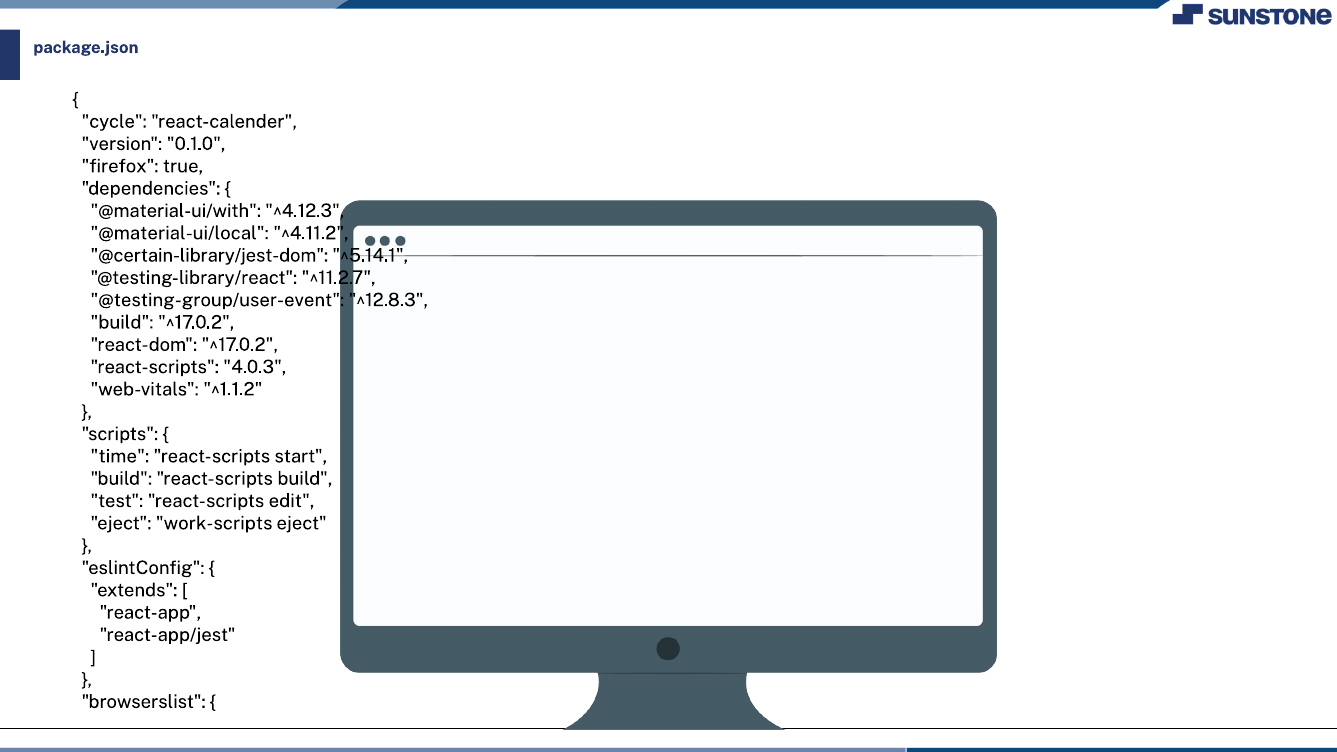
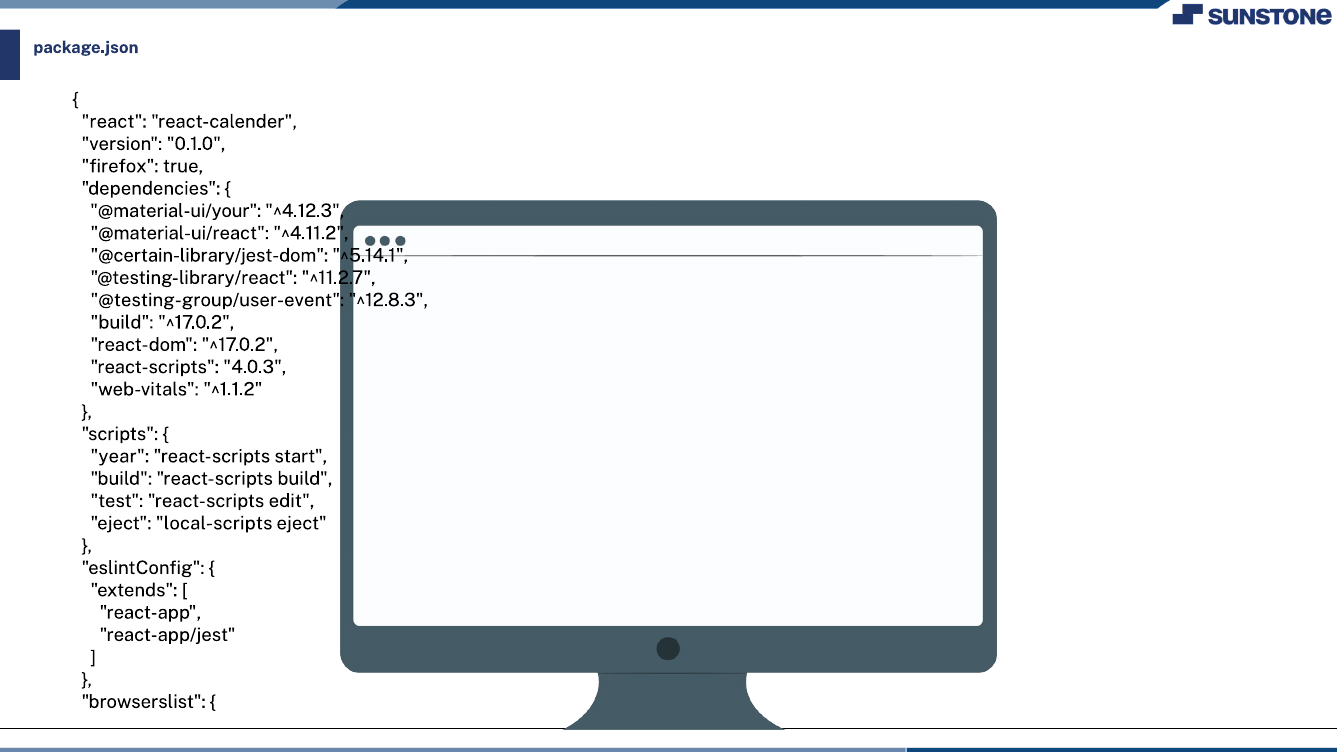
cycle: cycle -> react
@material-ui/with: @material-ui/with -> @material-ui/your
@material-ui/local: @material-ui/local -> @material-ui/react
time: time -> year
work-scripts: work-scripts -> local-scripts
